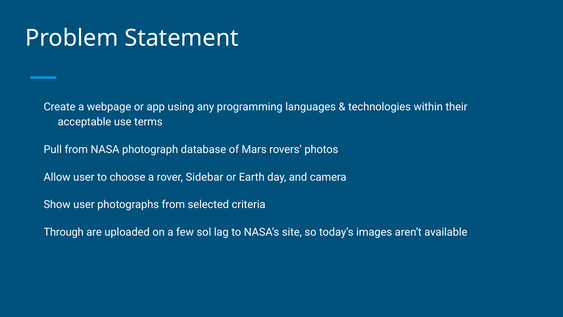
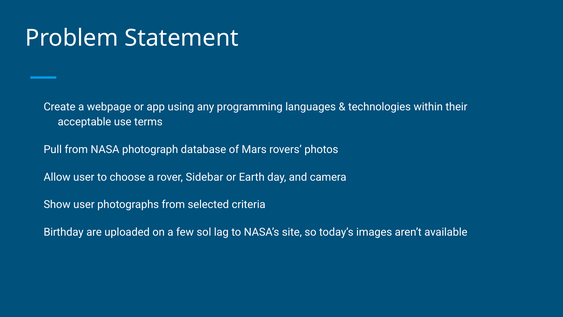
Through: Through -> Birthday
